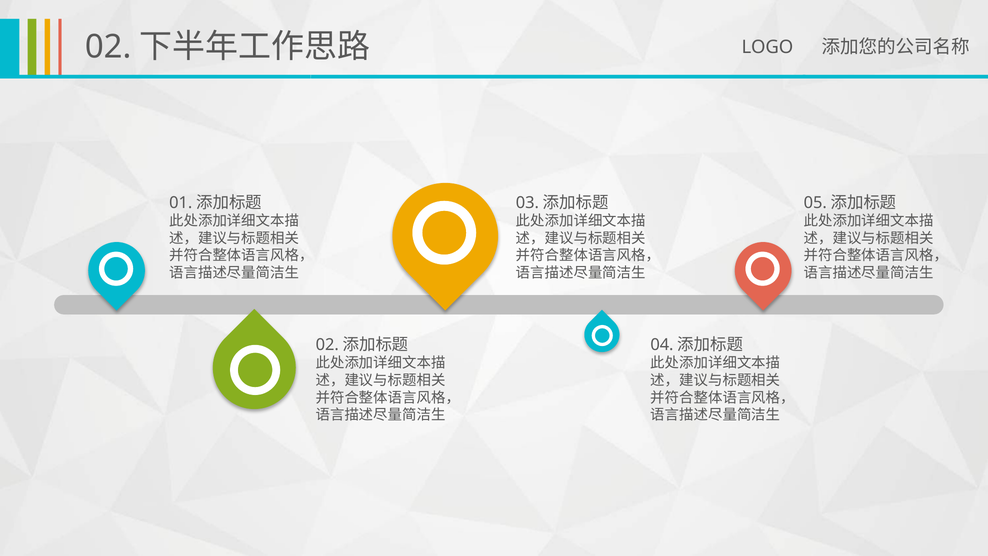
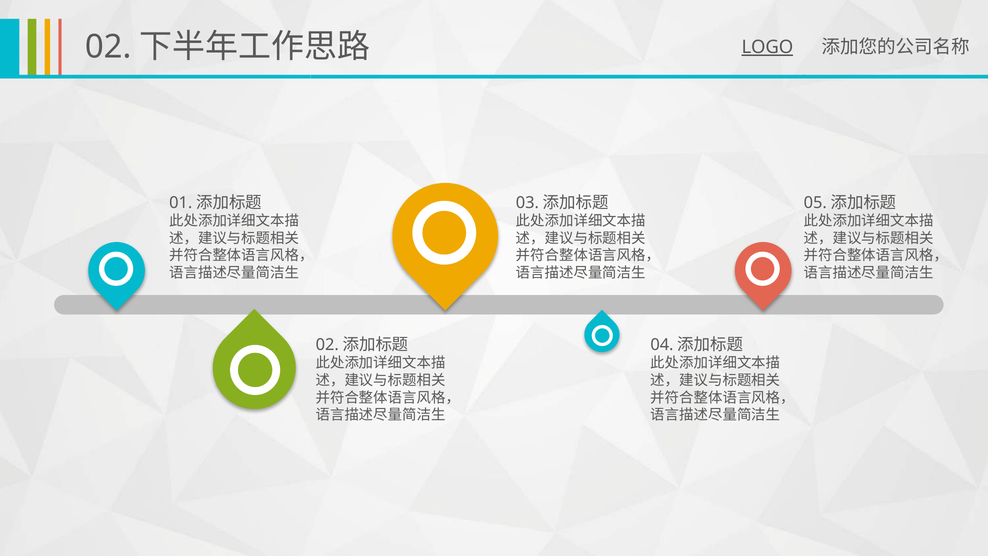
LOGO underline: none -> present
